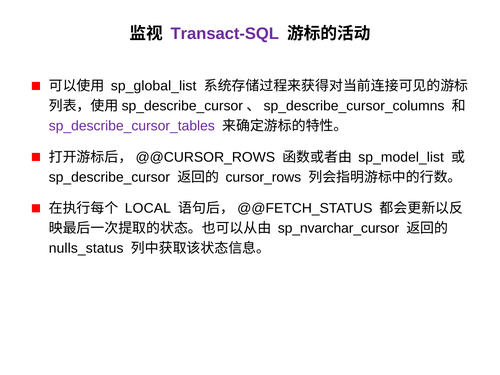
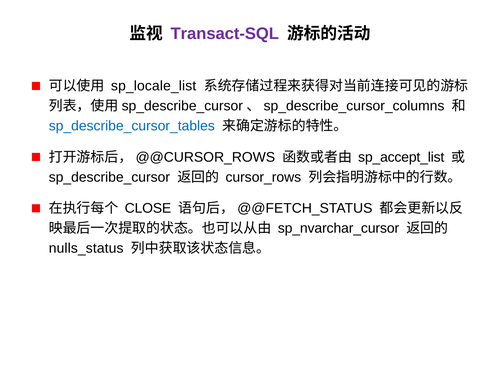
sp_global_list: sp_global_list -> sp_locale_list
sp_describe_cursor_tables colour: purple -> blue
sp_model_list: sp_model_list -> sp_accept_list
LOCAL: LOCAL -> CLOSE
